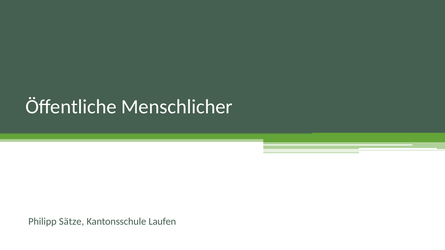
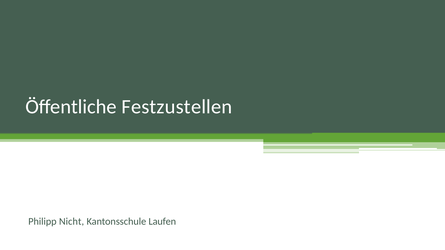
Menschlicher: Menschlicher -> Festzustellen
Sätze: Sätze -> Nicht
